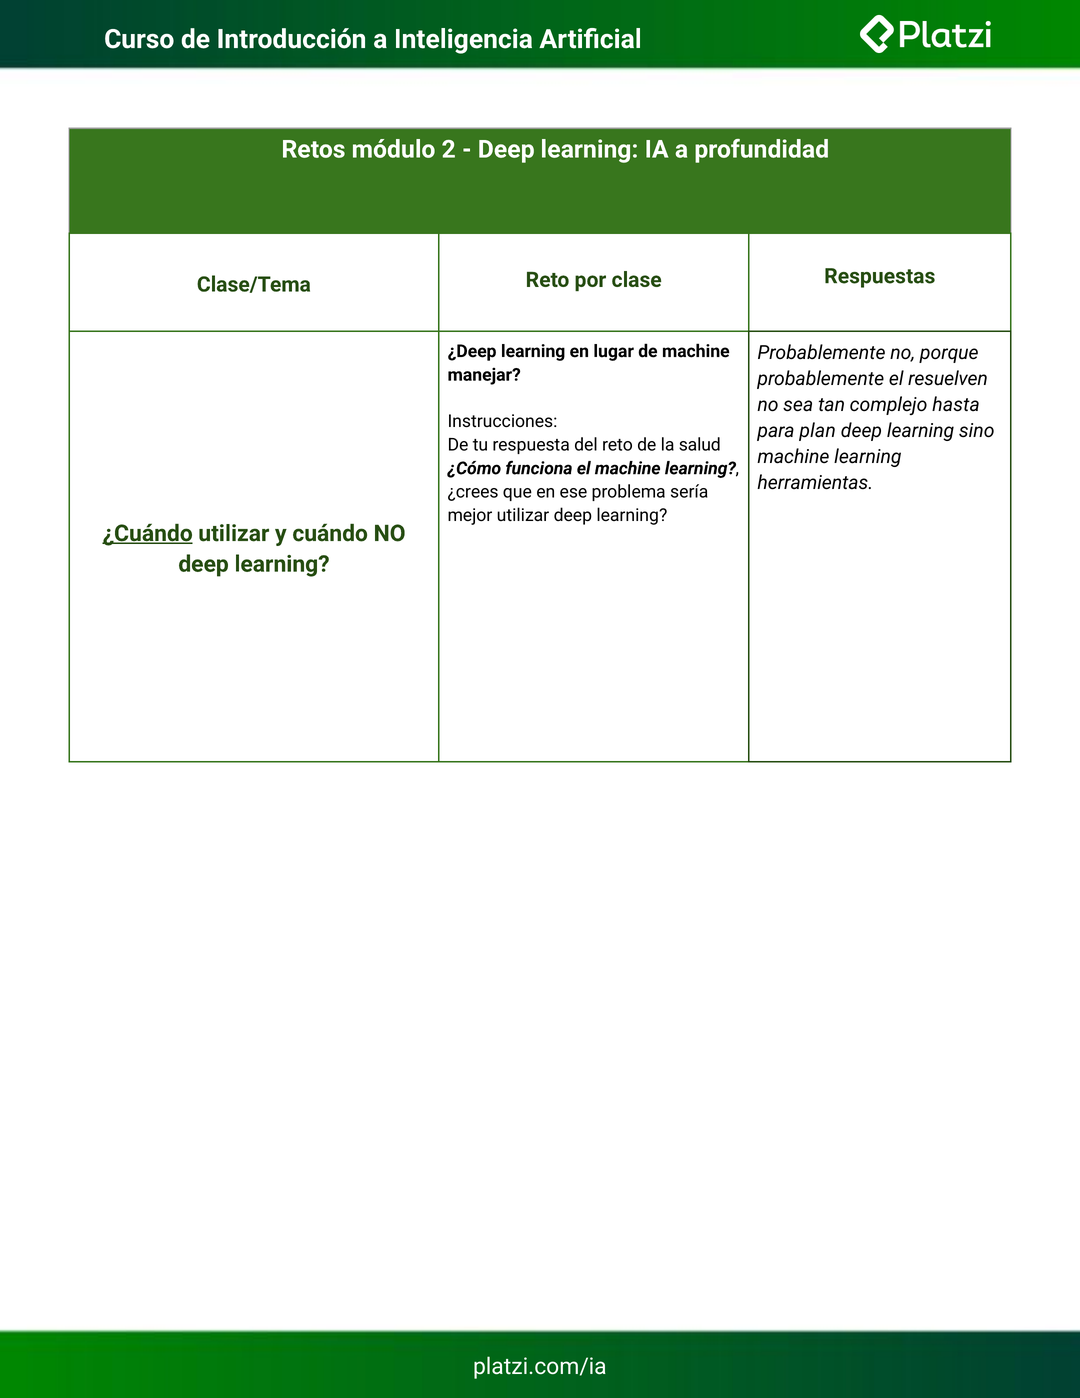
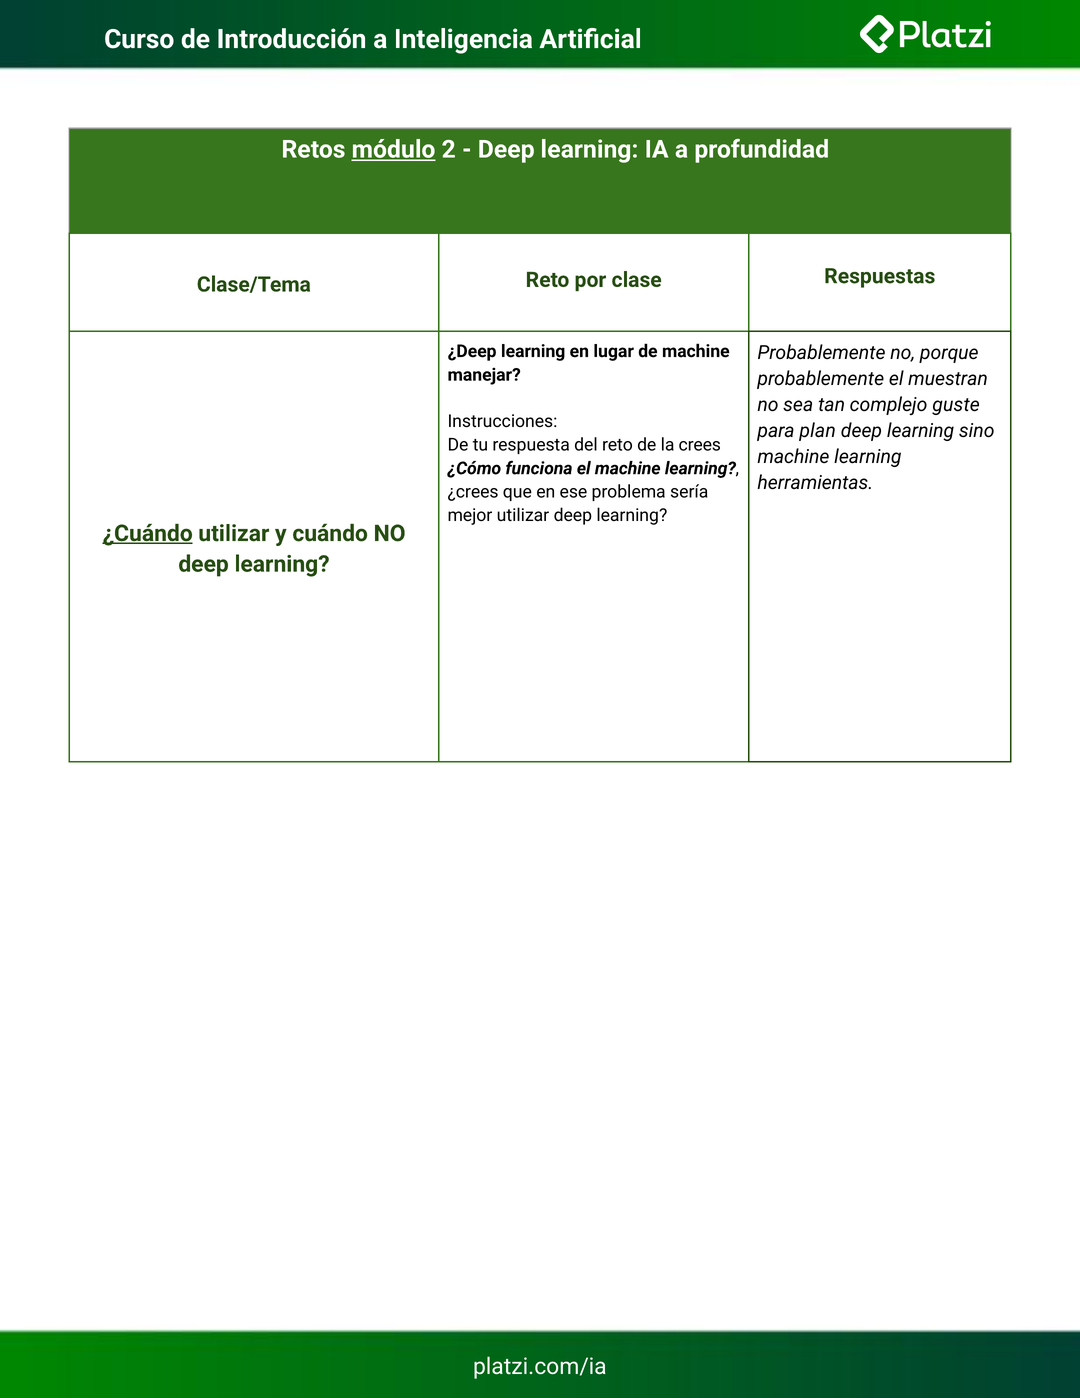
módulo underline: none -> present
resuelven: resuelven -> muestran
hasta: hasta -> guste
salud: salud -> crees
